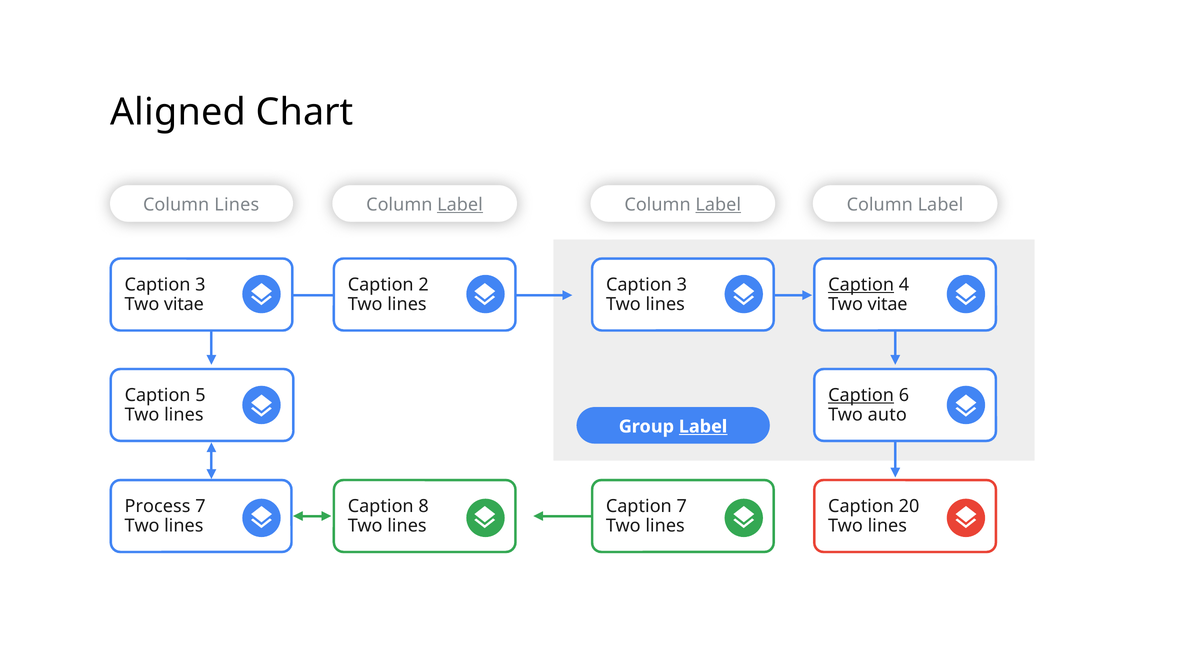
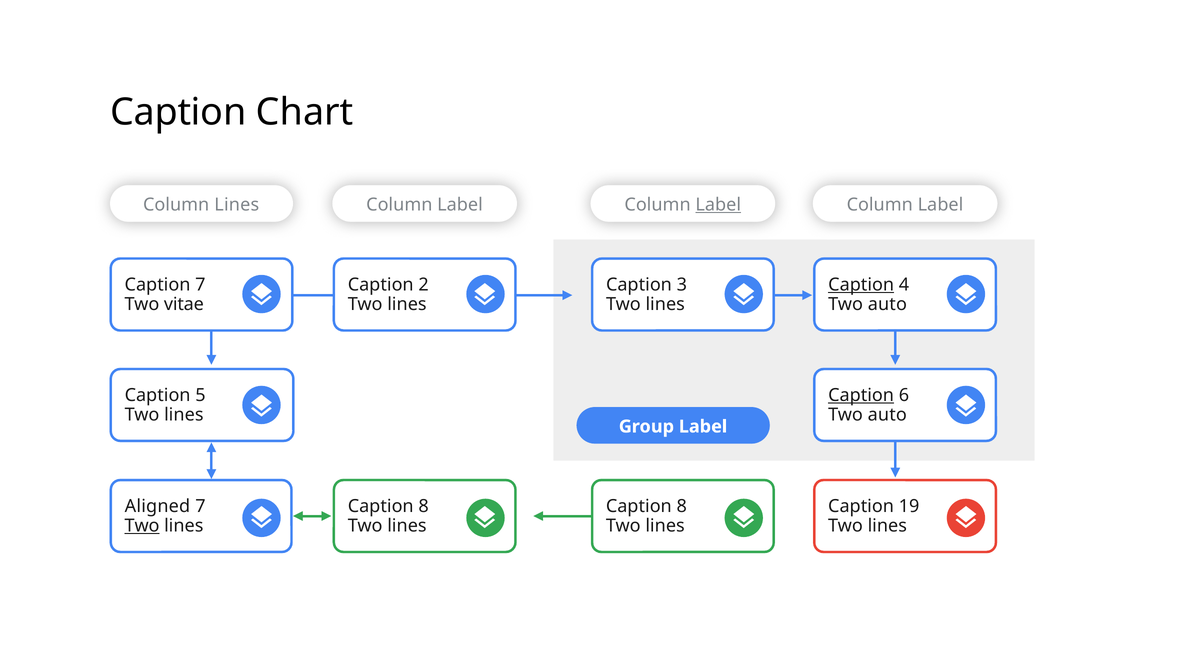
Aligned at (178, 112): Aligned -> Caption
Label at (460, 205) underline: present -> none
3 at (200, 285): 3 -> 7
vitae at (888, 304): vitae -> auto
Label at (703, 426) underline: present -> none
Process: Process -> Aligned
7 at (682, 506): 7 -> 8
20: 20 -> 19
Two at (142, 526) underline: none -> present
